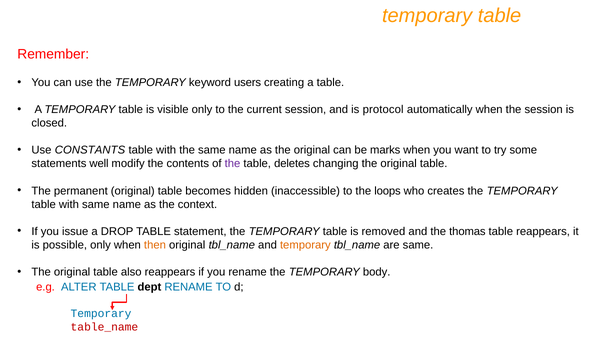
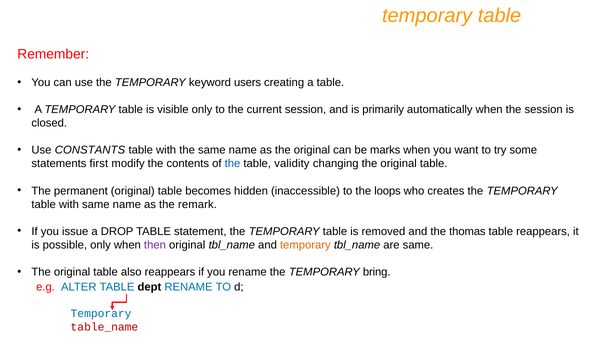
protocol: protocol -> primarily
well: well -> first
the at (233, 164) colour: purple -> blue
deletes: deletes -> validity
context: context -> remark
then colour: orange -> purple
body: body -> bring
